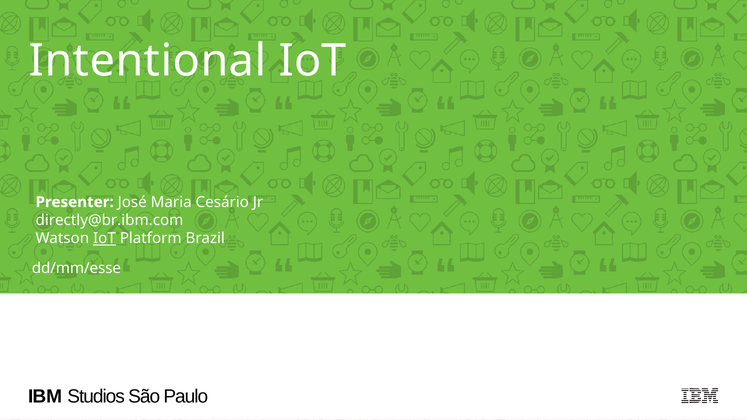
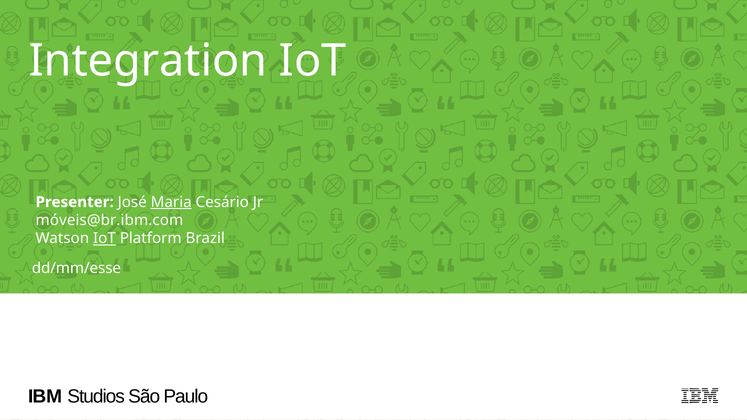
Intentional: Intentional -> Integration
Maria underline: none -> present
directly@br.ibm.com: directly@br.ibm.com -> móveis@br.ibm.com
